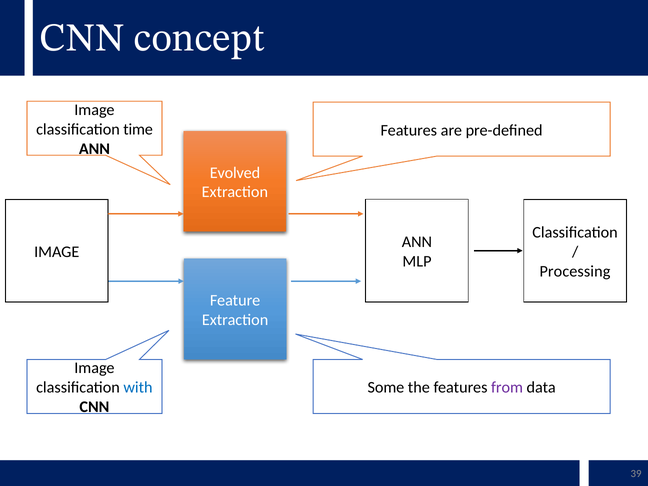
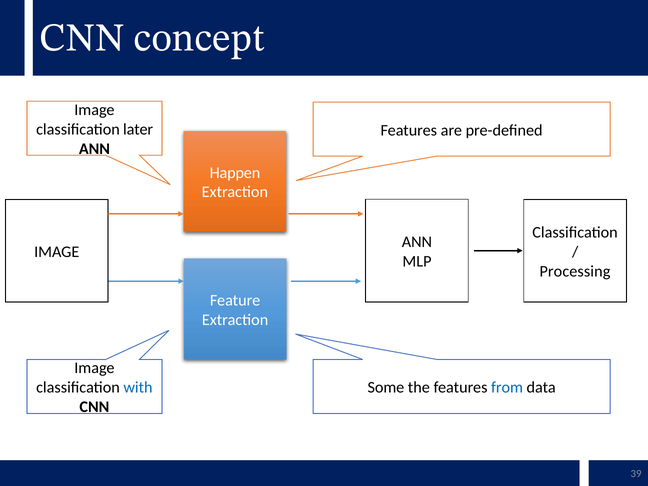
time: time -> later
Evolved: Evolved -> Happen
from colour: purple -> blue
